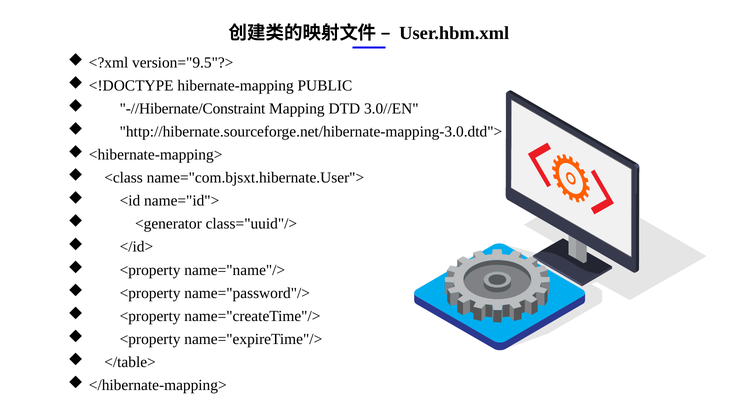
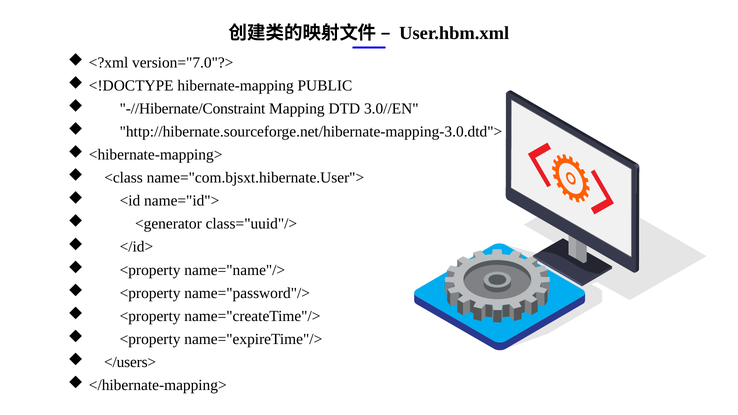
version="9.5"?>: version="9.5"?> -> version="7.0"?>
</table>: </table> -> </users>
